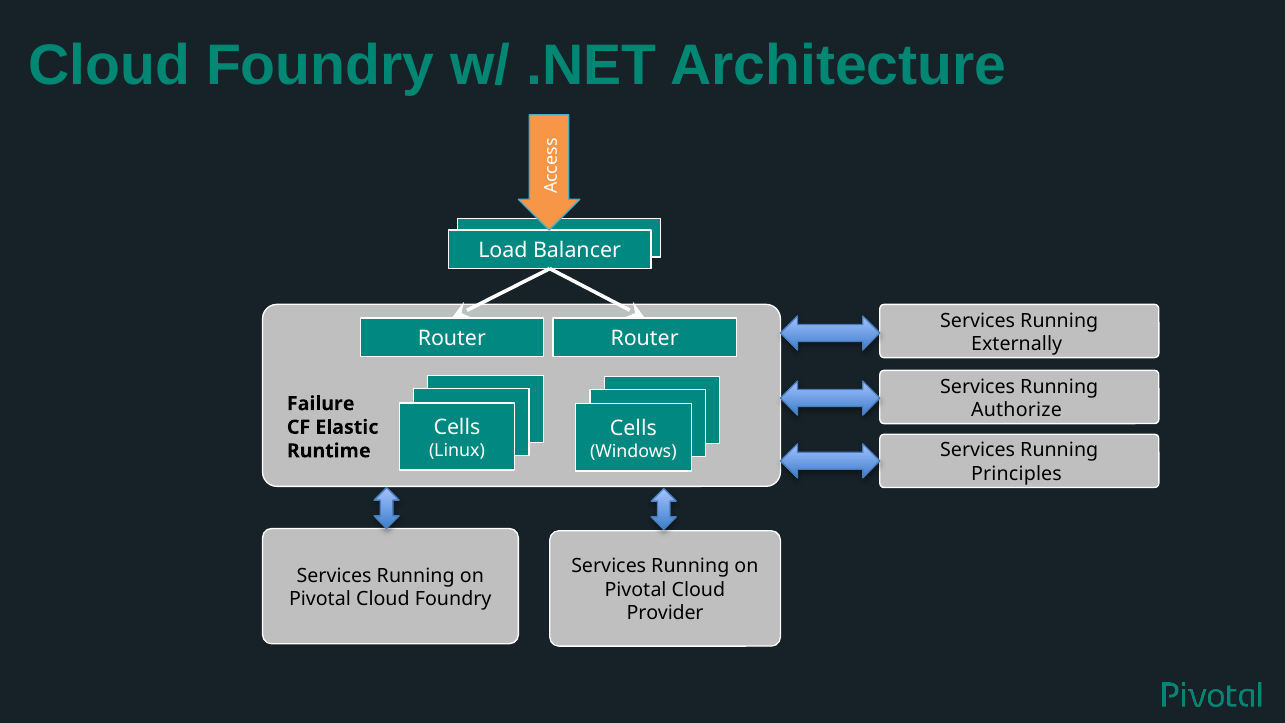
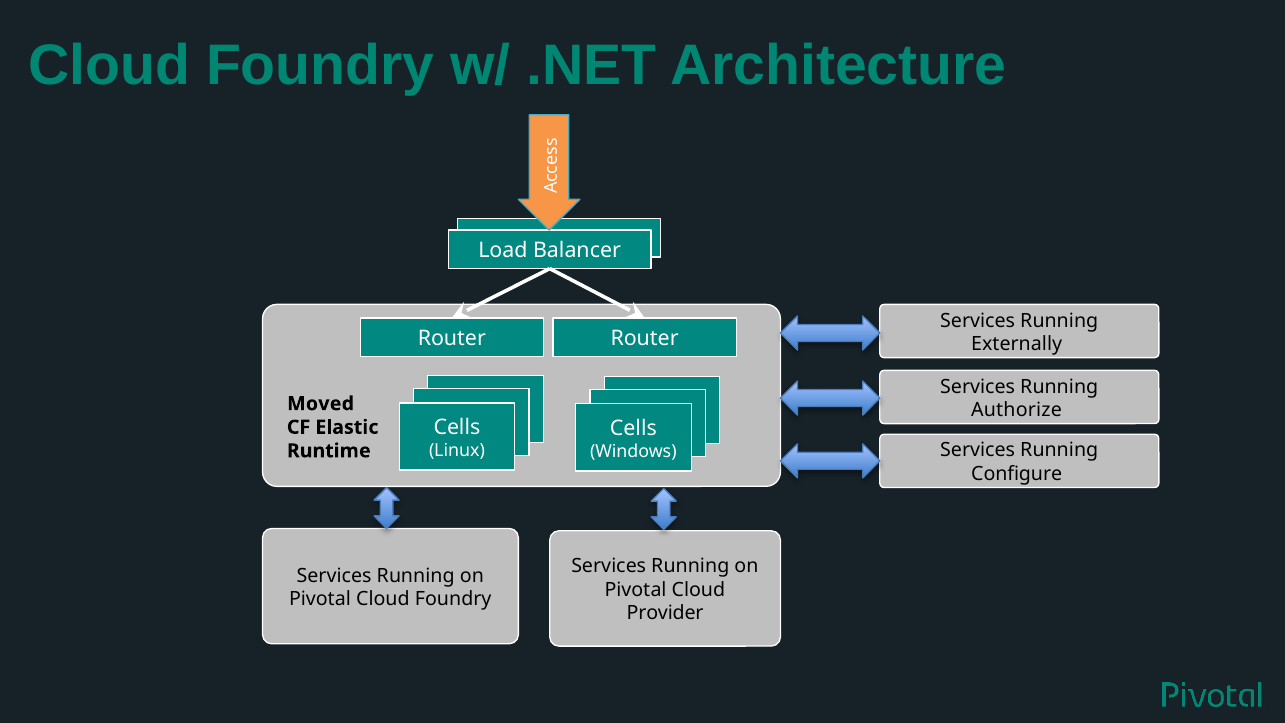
Failure: Failure -> Moved
Principles: Principles -> Configure
